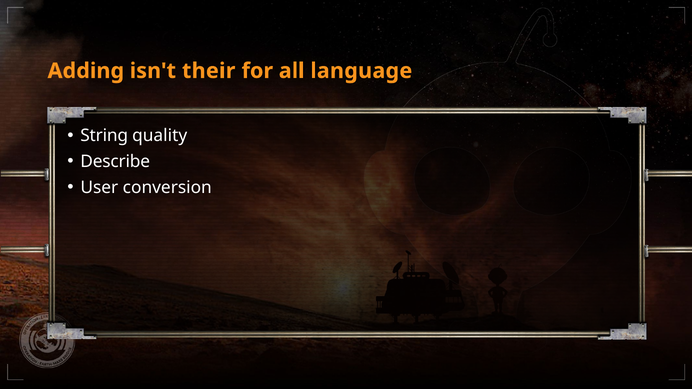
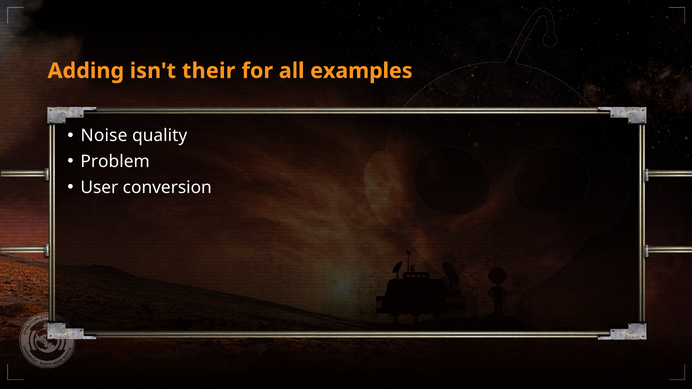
language: language -> examples
String: String -> Noise
Describe: Describe -> Problem
